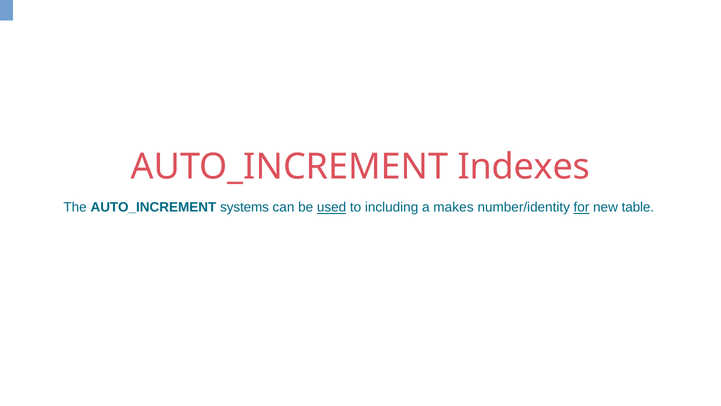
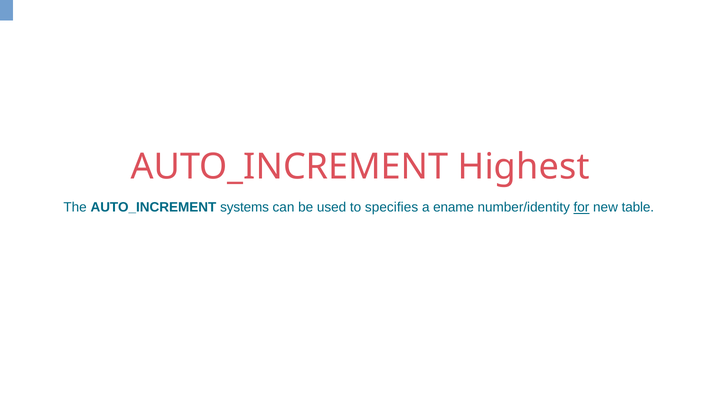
Indexes: Indexes -> Highest
used underline: present -> none
including: including -> specifies
makes: makes -> ename
